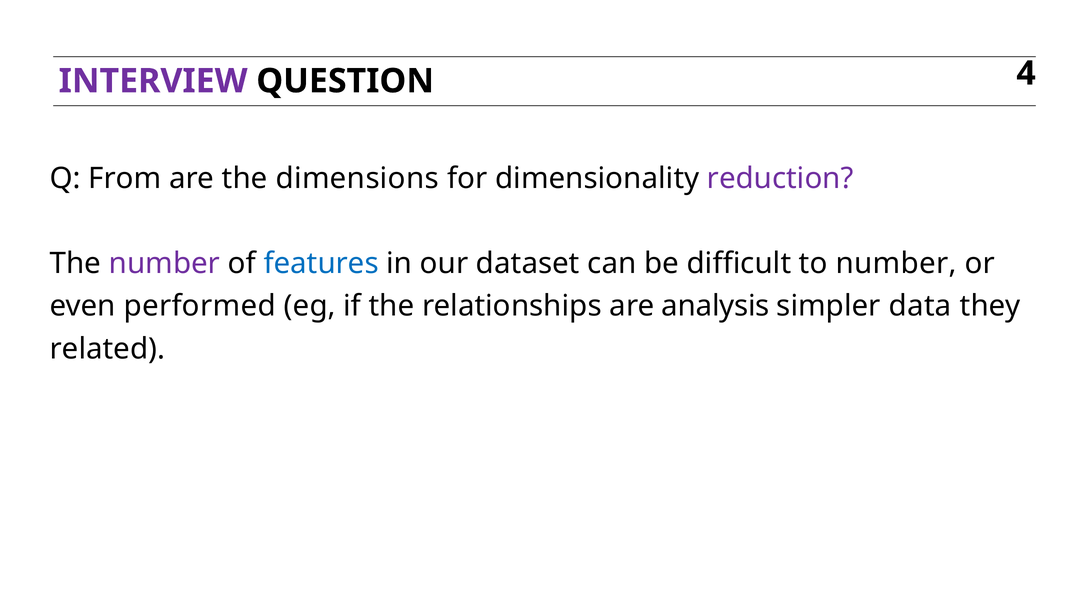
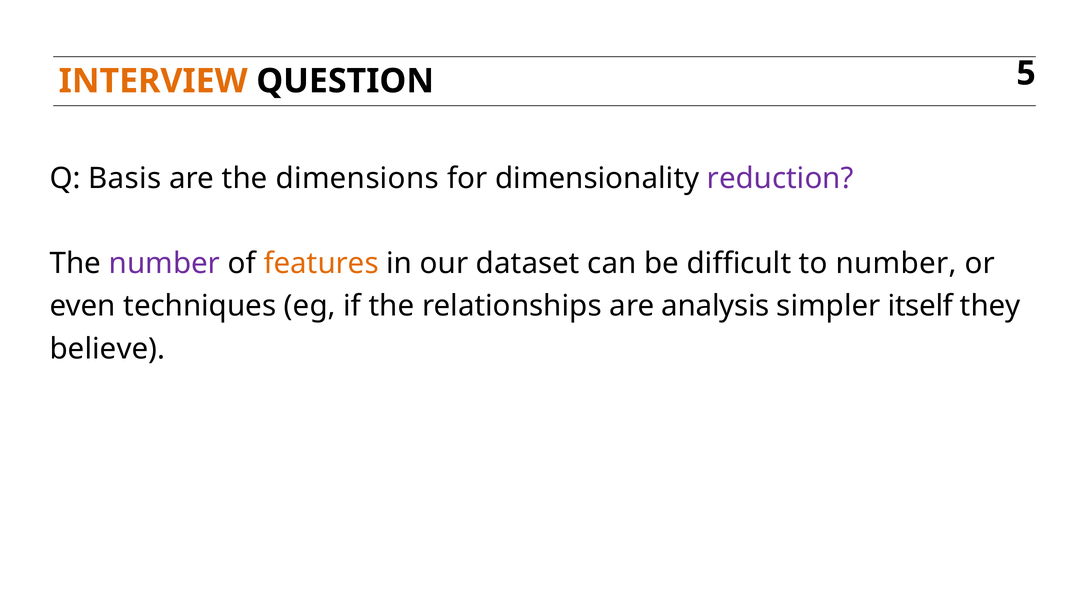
INTERVIEW colour: purple -> orange
4: 4 -> 5
From: From -> Basis
features colour: blue -> orange
performed: performed -> techniques
data: data -> itself
related: related -> believe
